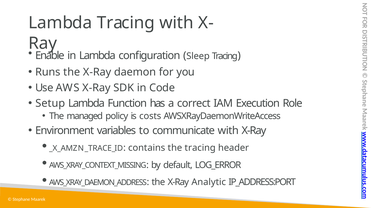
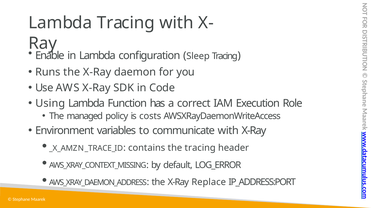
Setup: Setup -> Using
Analytic: Analytic -> Replace
